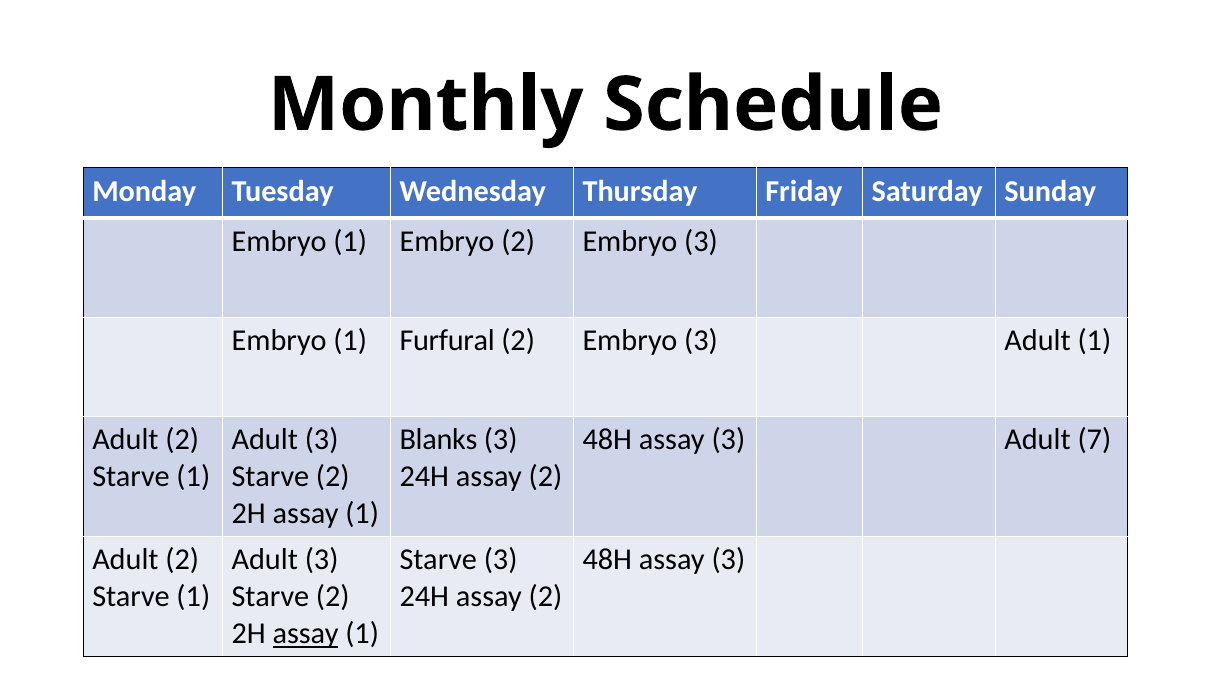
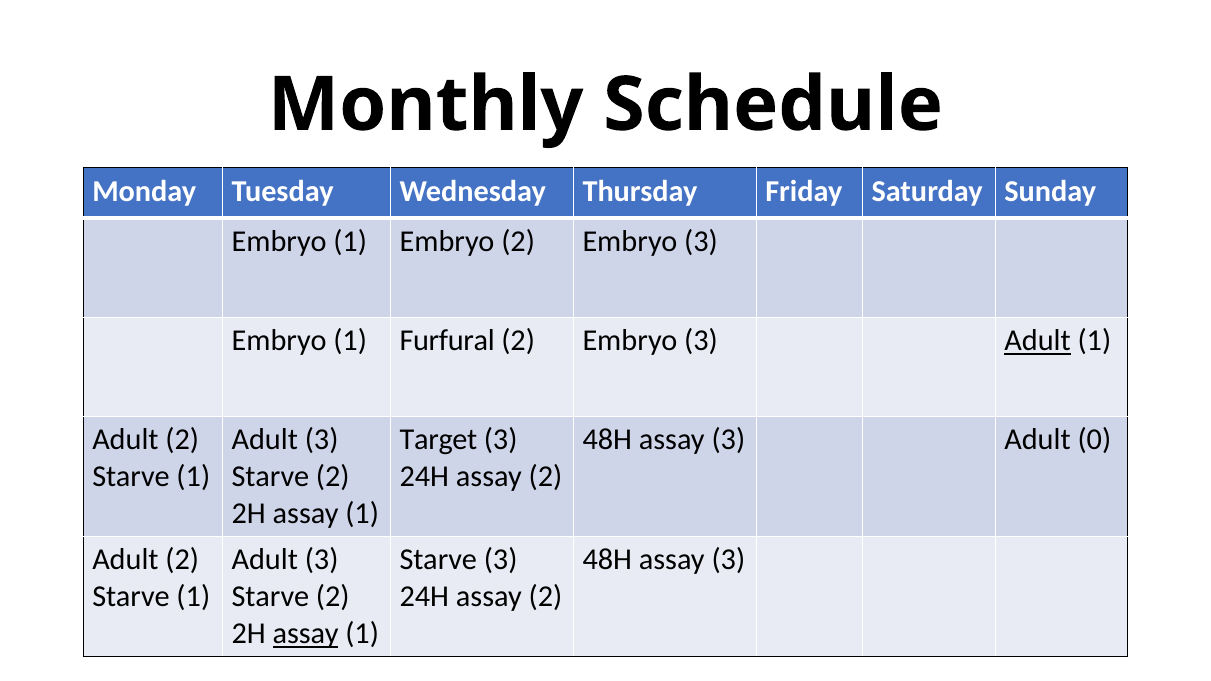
Adult at (1038, 341) underline: none -> present
Blanks: Blanks -> Target
7: 7 -> 0
